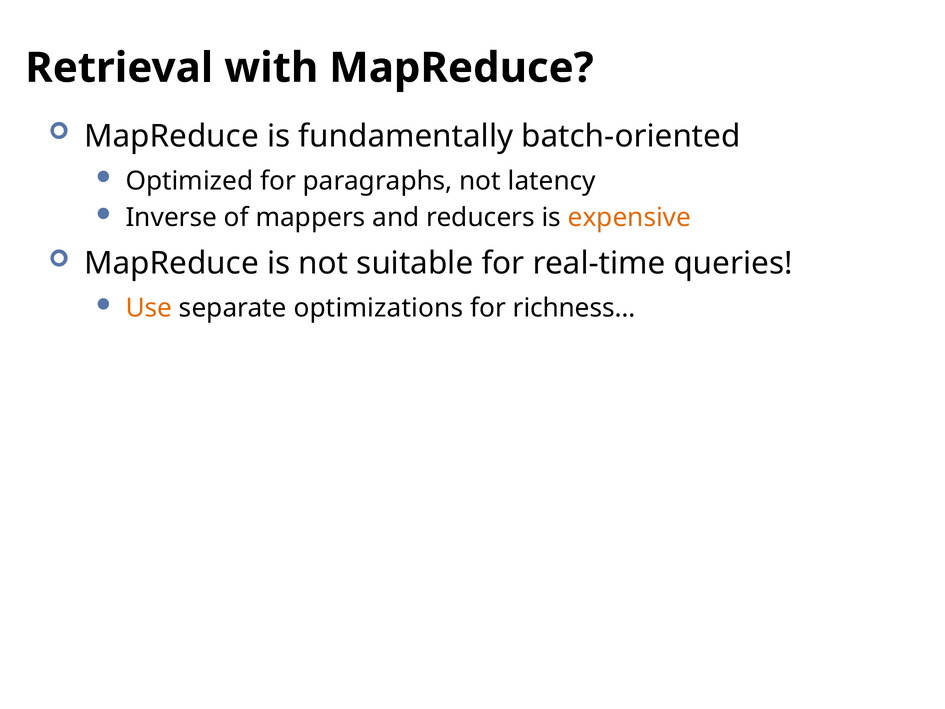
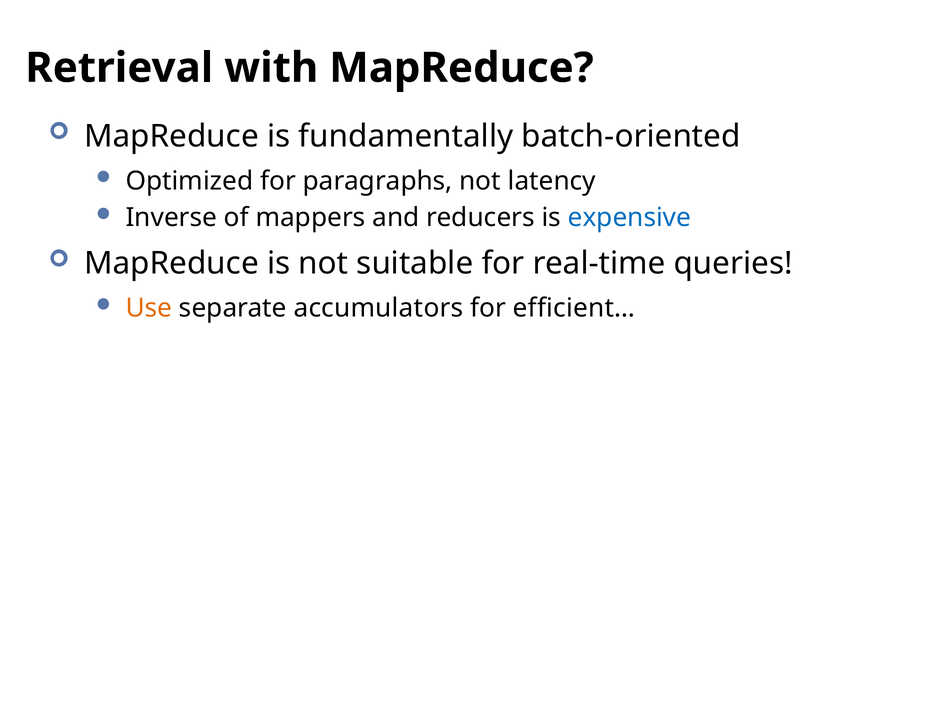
expensive colour: orange -> blue
optimizations: optimizations -> accumulators
richness…: richness… -> efficient…
